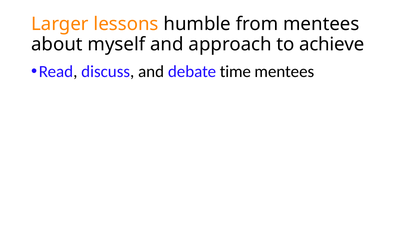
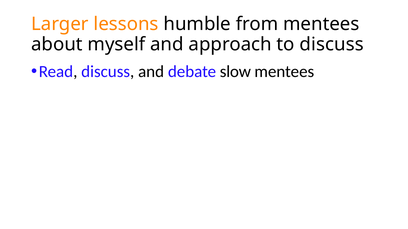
to achieve: achieve -> discuss
time: time -> slow
